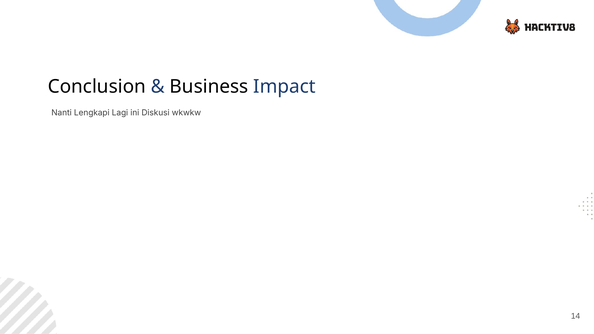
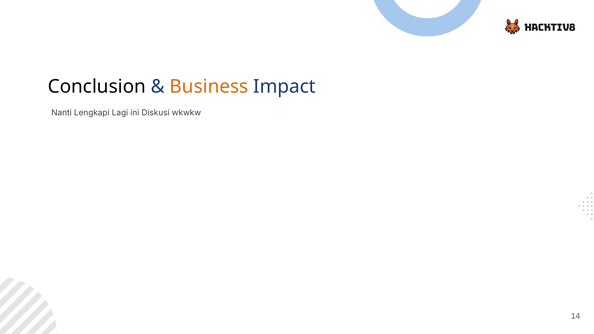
Business colour: black -> orange
